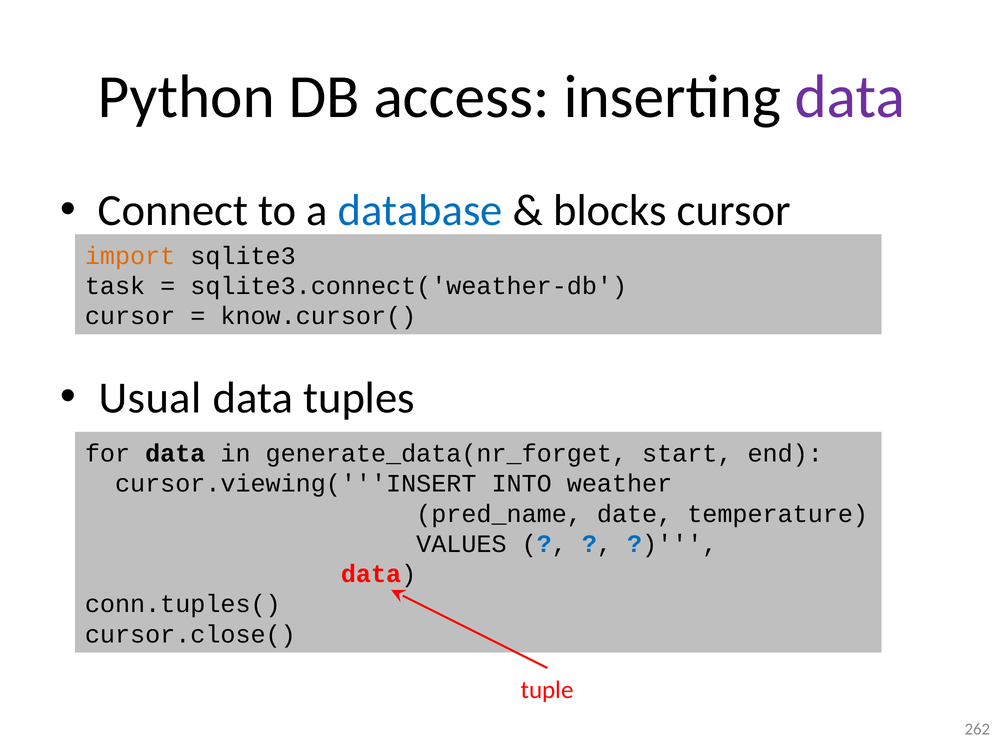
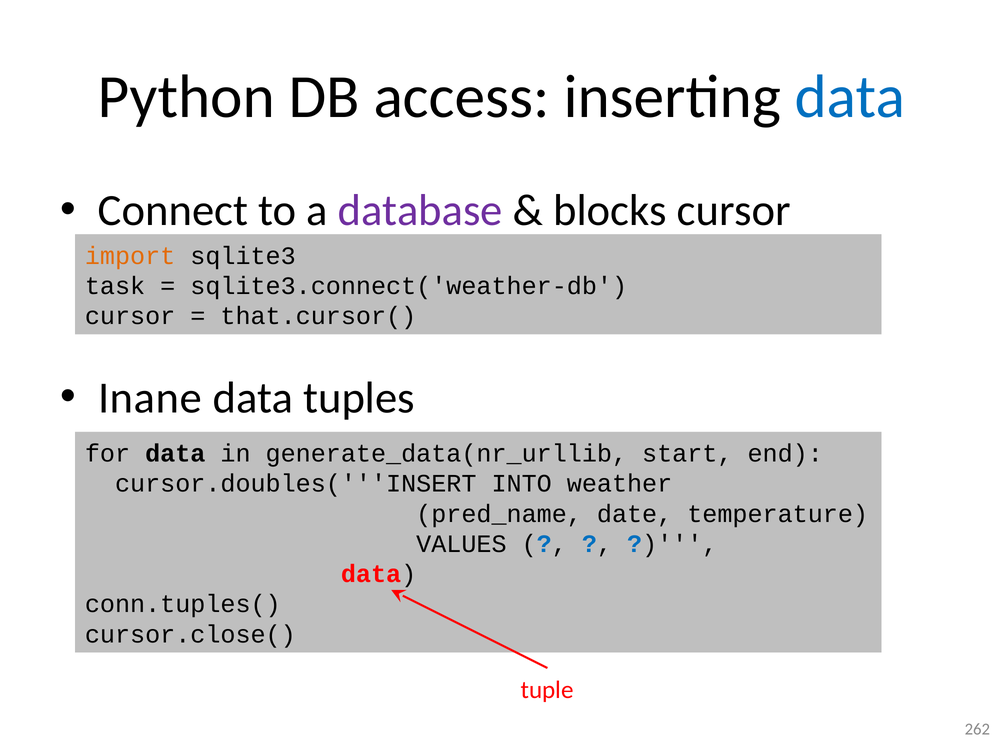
data at (850, 97) colour: purple -> blue
database colour: blue -> purple
know.cursor(: know.cursor( -> that.cursor(
Usual: Usual -> Inane
generate_data(nr_forget: generate_data(nr_forget -> generate_data(nr_urllib
cursor.viewing('''INSERT: cursor.viewing('''INSERT -> cursor.doubles('''INSERT
